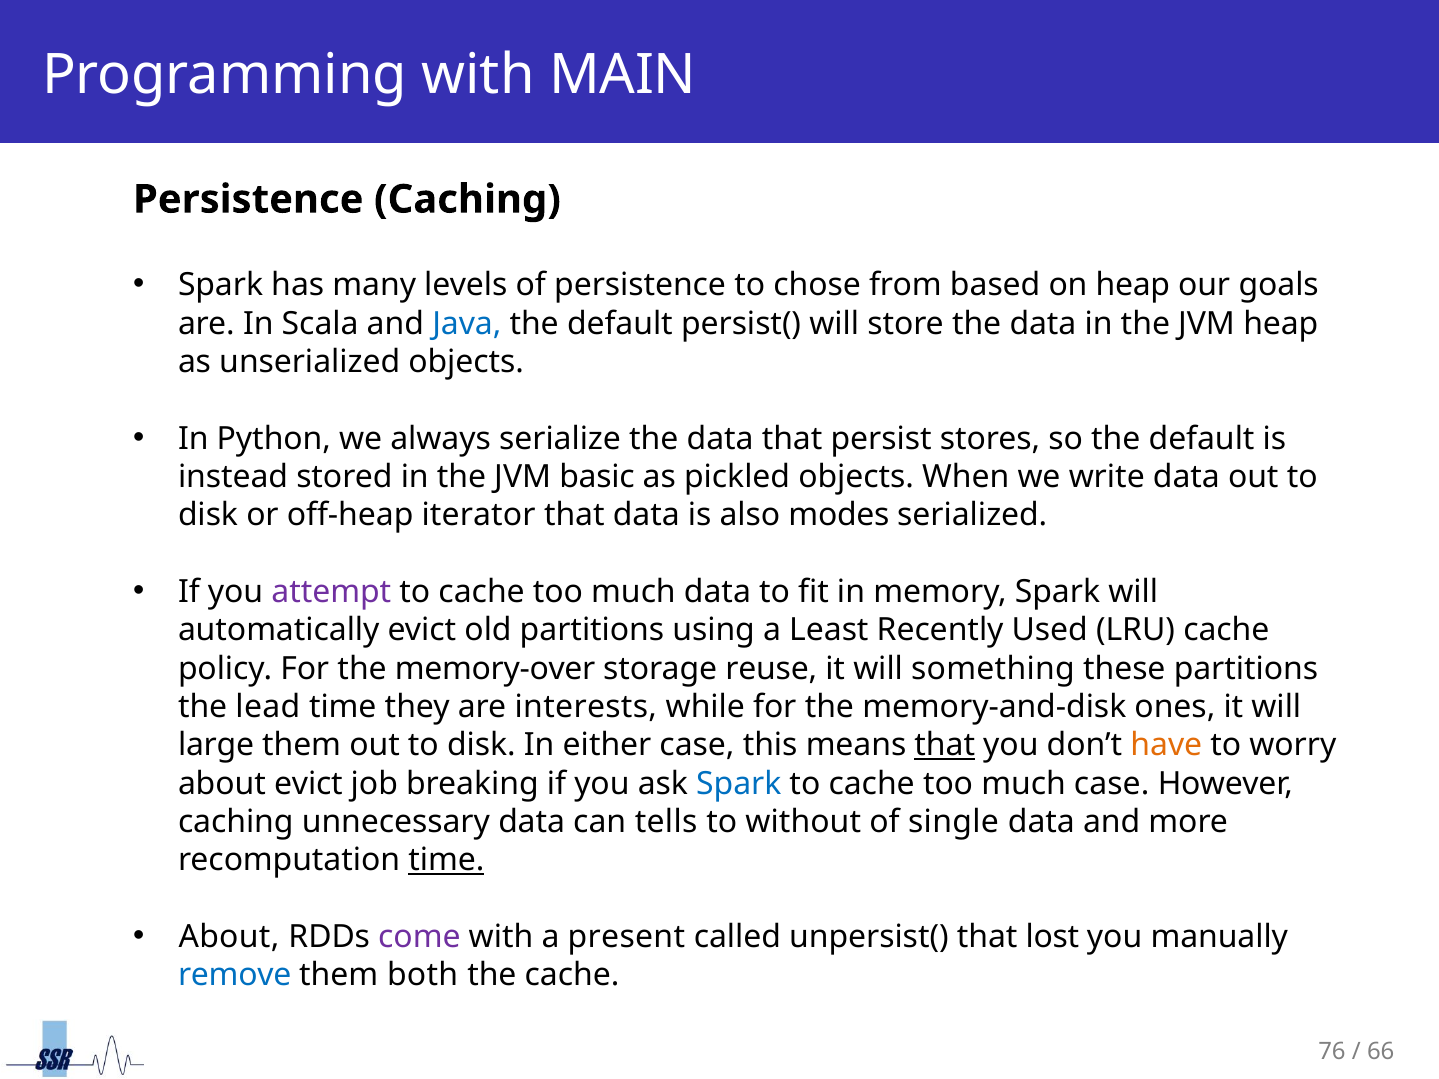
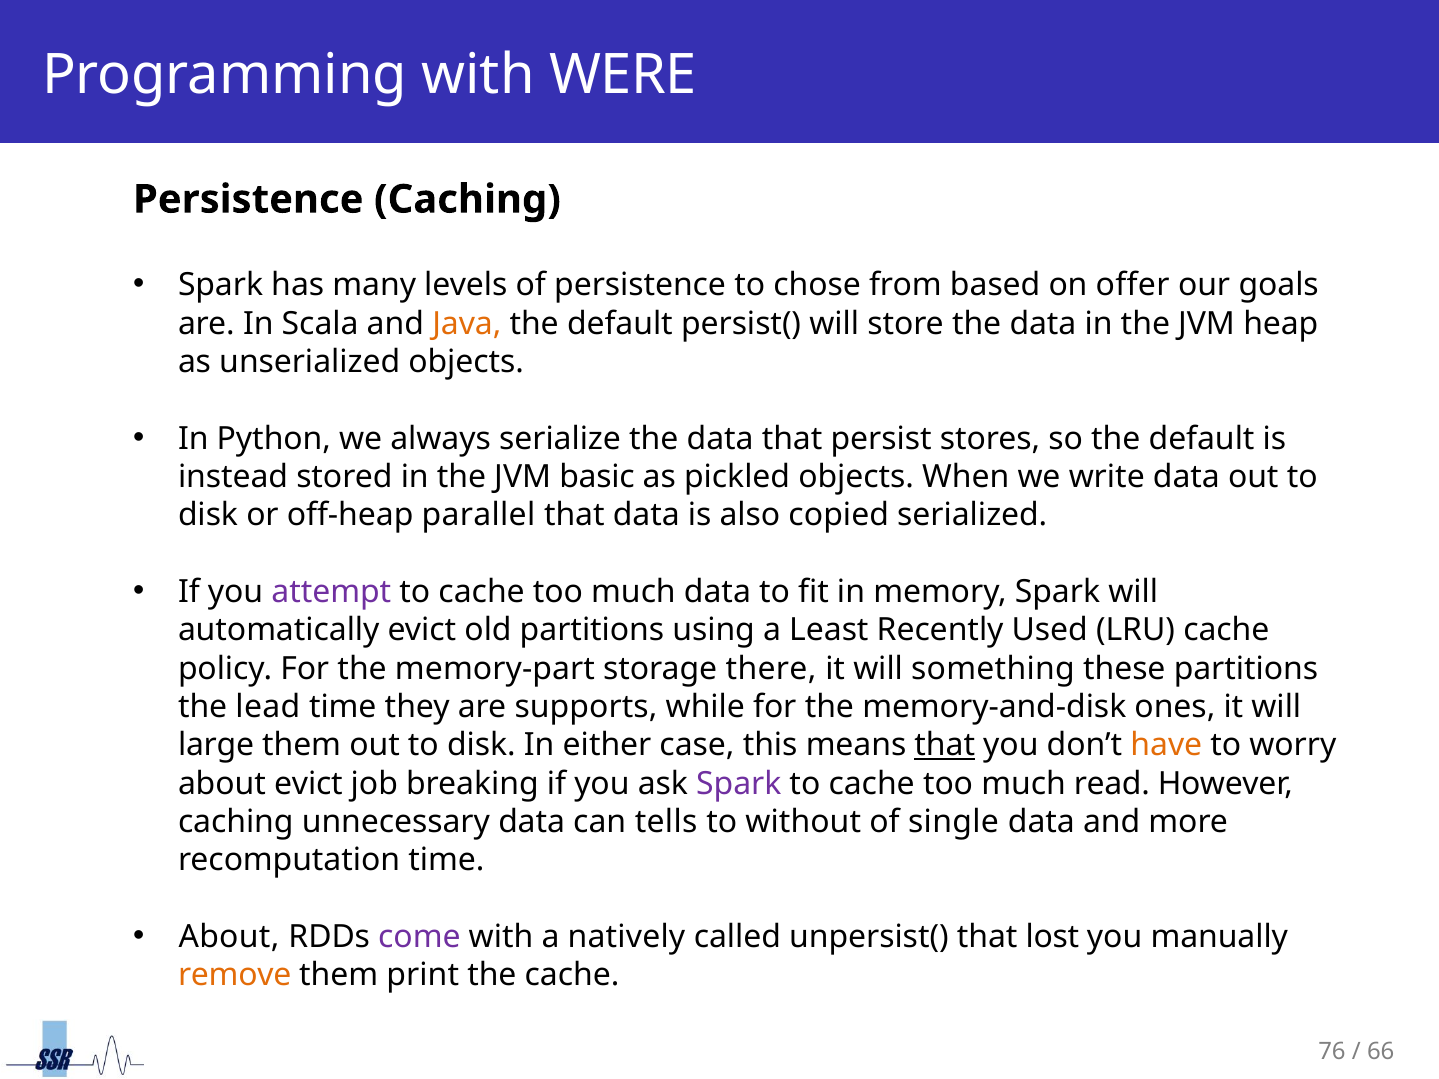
MAIN: MAIN -> WERE
on heap: heap -> offer
Java colour: blue -> orange
iterator: iterator -> parallel
modes: modes -> copied
memory-over: memory-over -> memory-part
reuse: reuse -> there
interests: interests -> supports
Spark at (739, 784) colour: blue -> purple
much case: case -> read
time at (446, 861) underline: present -> none
present: present -> natively
remove colour: blue -> orange
both: both -> print
